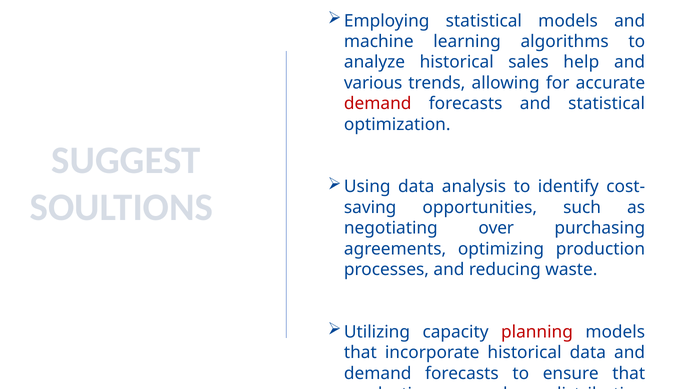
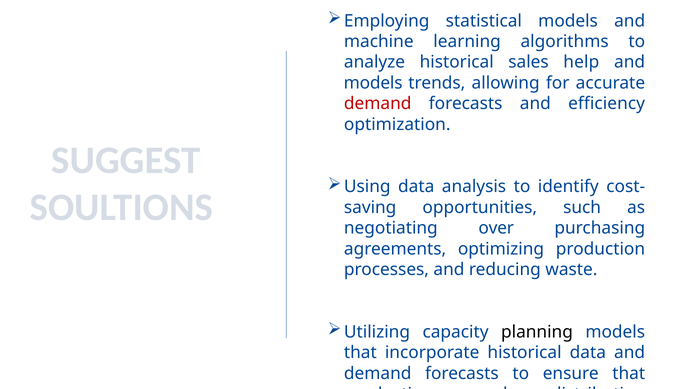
various at (373, 83): various -> models
and statistical: statistical -> efficiency
planning colour: red -> black
